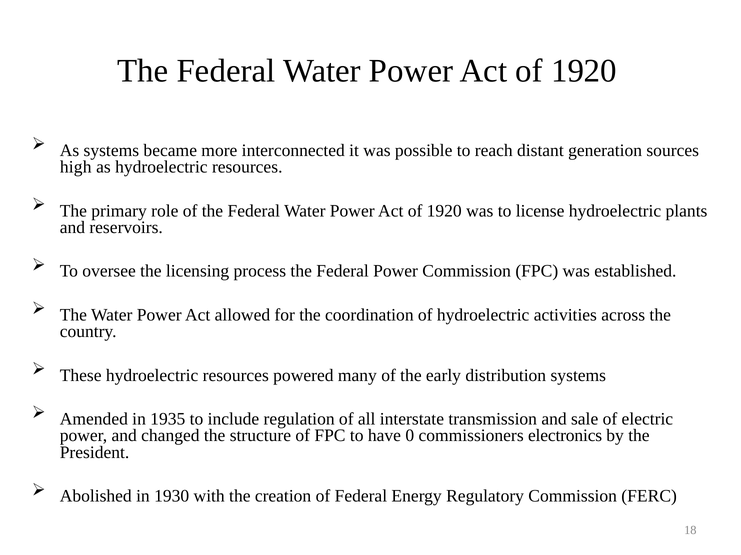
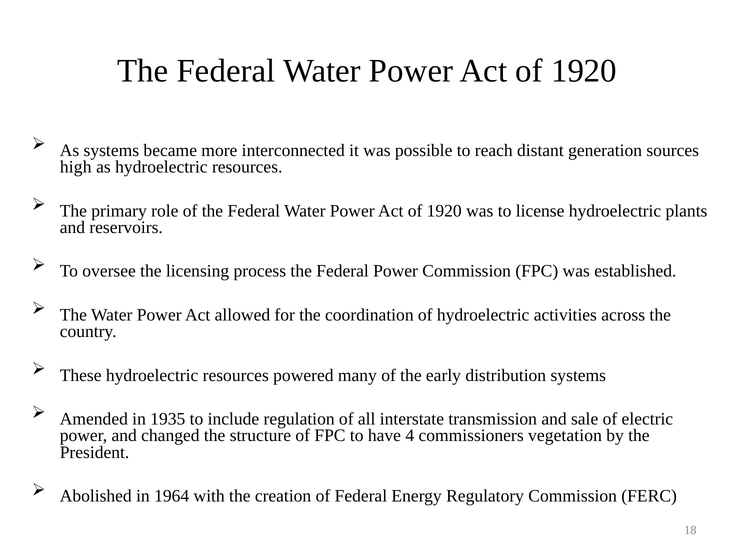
0: 0 -> 4
electronics: electronics -> vegetation
1930: 1930 -> 1964
